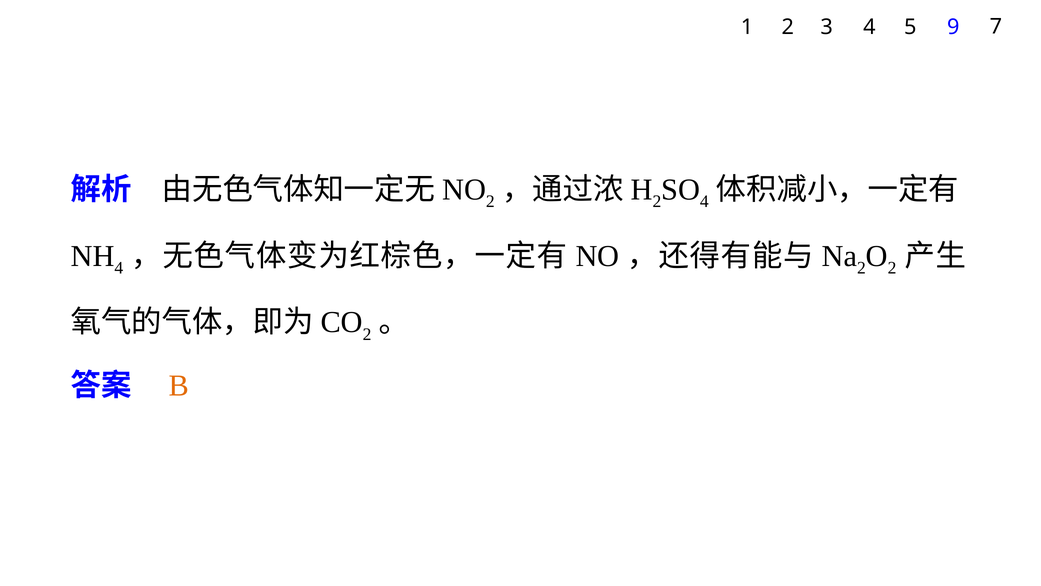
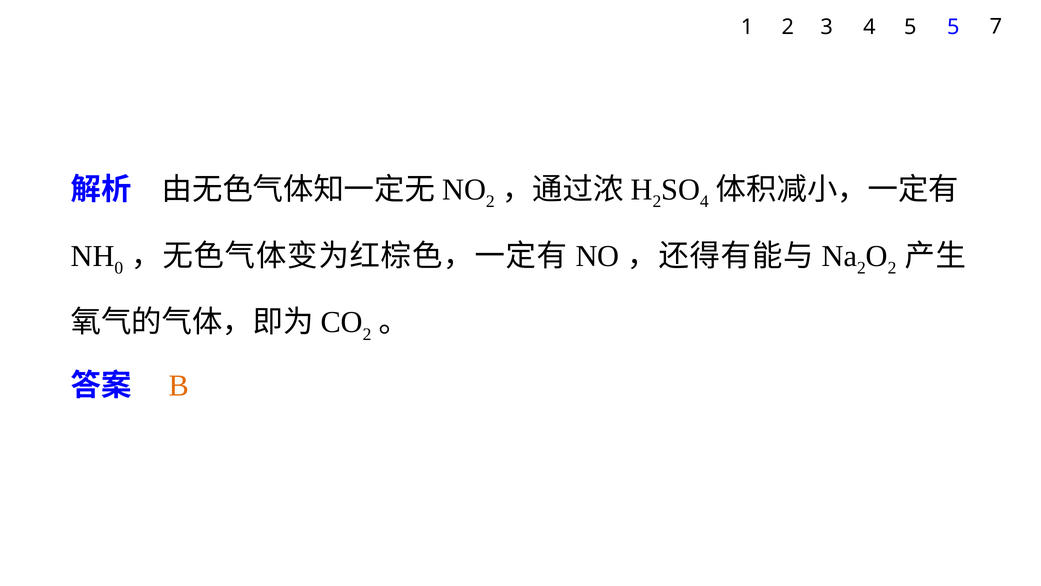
5 9: 9 -> 5
4 at (119, 268): 4 -> 0
